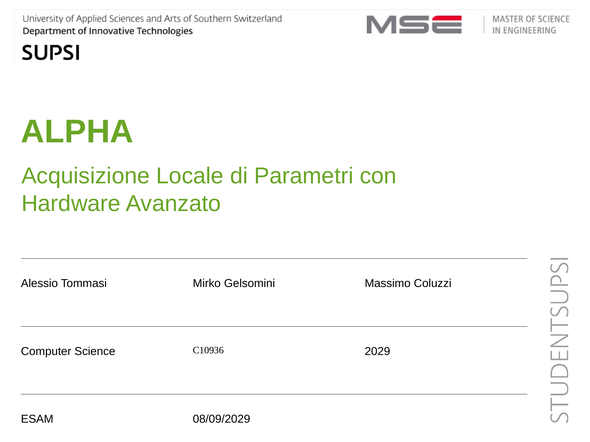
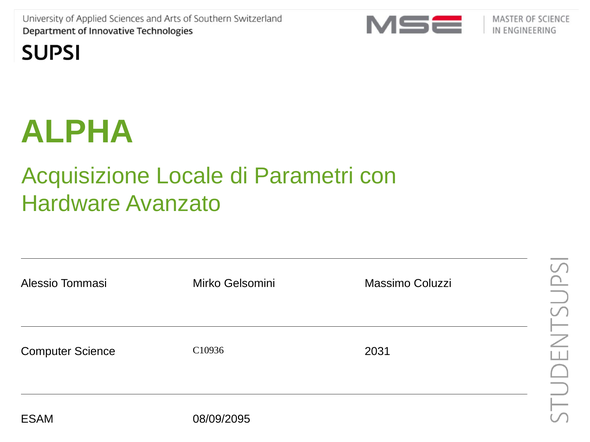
2029: 2029 -> 2031
08/09/2029: 08/09/2029 -> 08/09/2095
